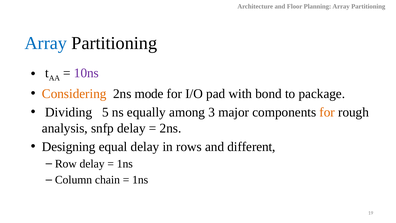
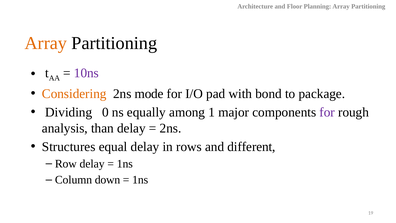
Array at (46, 43) colour: blue -> orange
5: 5 -> 0
3: 3 -> 1
for at (327, 112) colour: orange -> purple
snfp: snfp -> than
Designing: Designing -> Structures
chain: chain -> down
